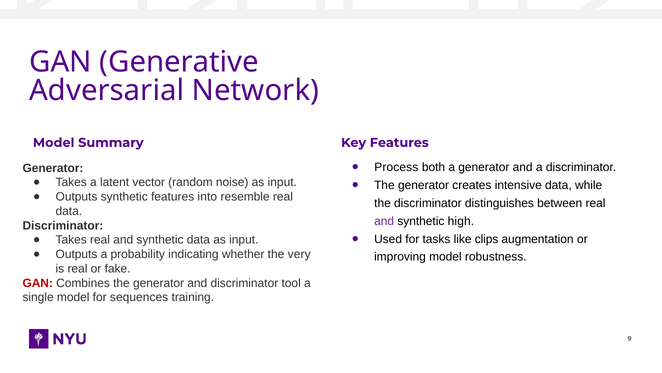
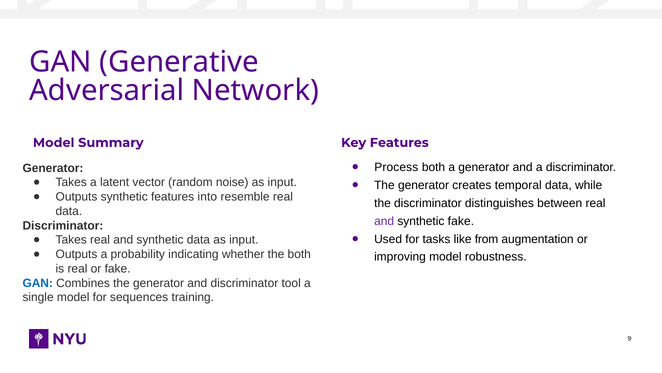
intensive: intensive -> temporal
synthetic high: high -> fake
clips: clips -> from
the very: very -> both
GAN at (38, 283) colour: red -> blue
